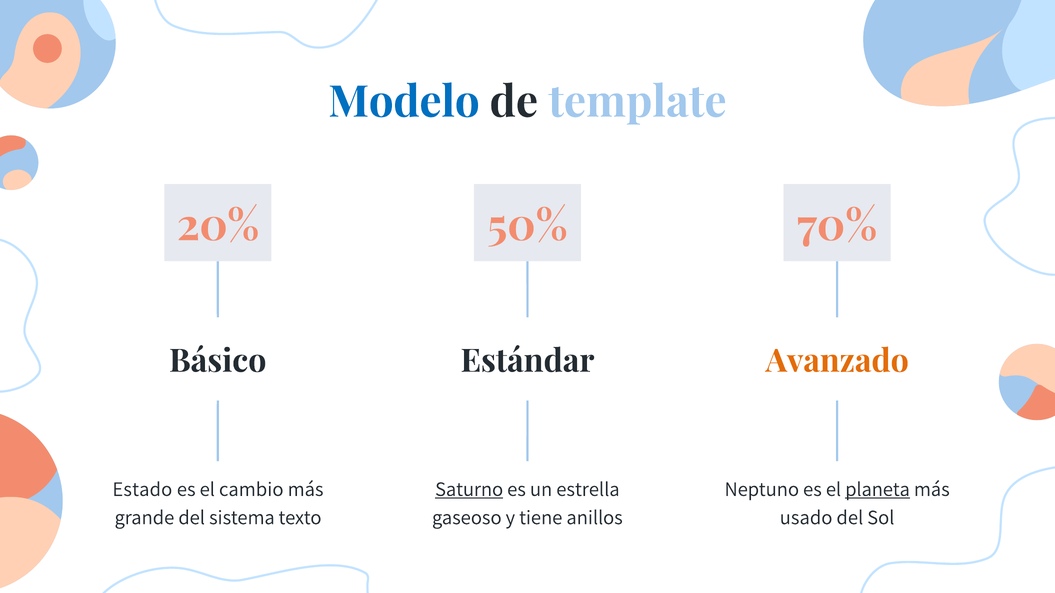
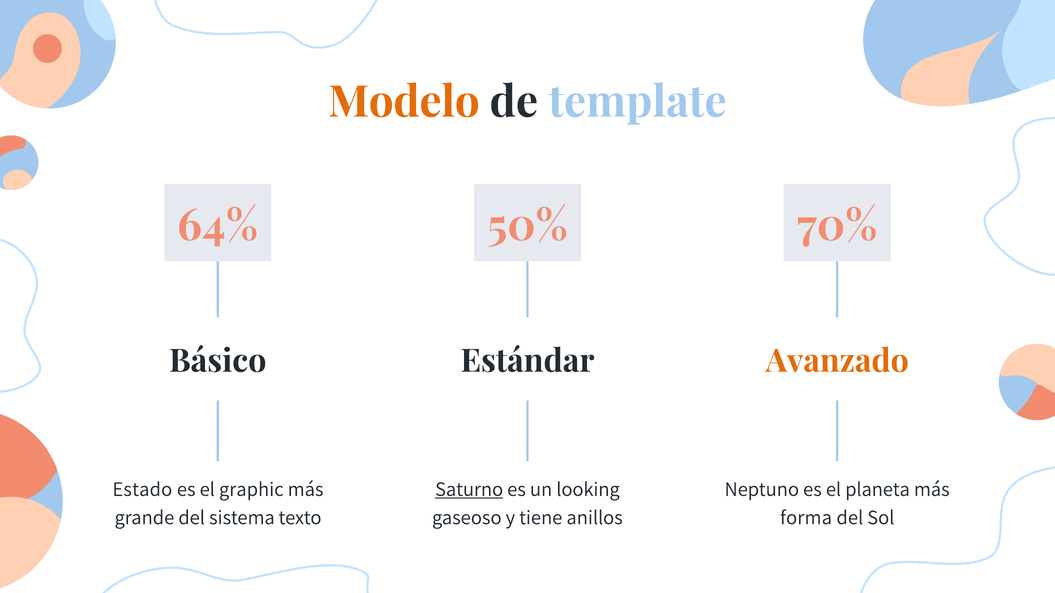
Modelo colour: blue -> orange
20%: 20% -> 64%
cambio: cambio -> graphic
estrella: estrella -> looking
planeta underline: present -> none
usado: usado -> forma
